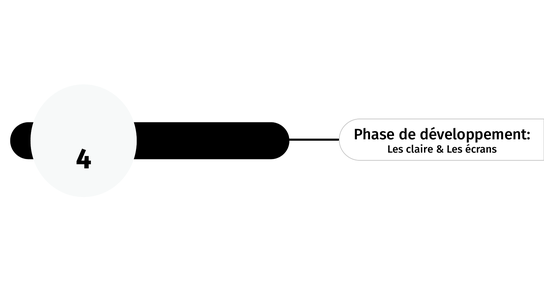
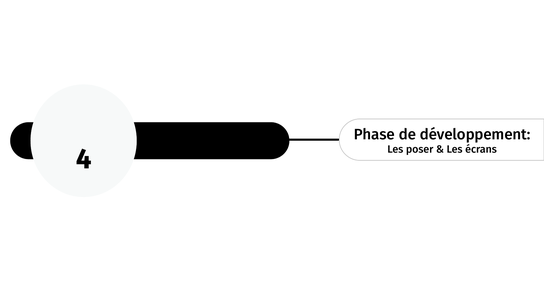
claire: claire -> poser
